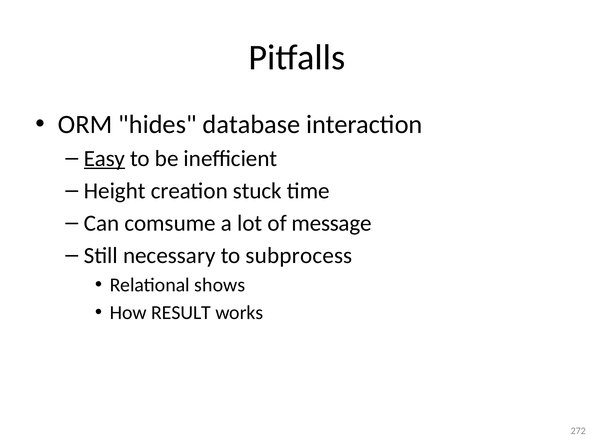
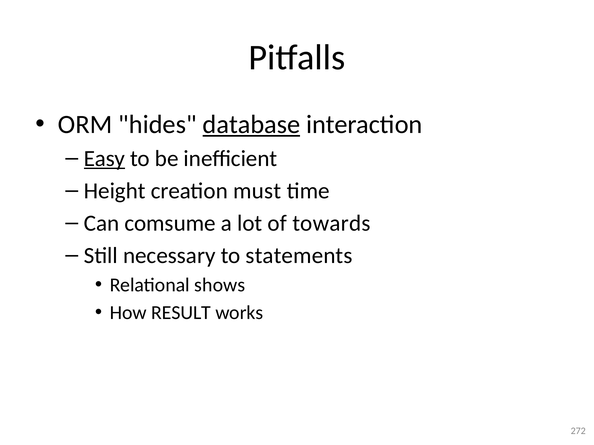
database underline: none -> present
stuck: stuck -> must
message: message -> towards
subprocess: subprocess -> statements
